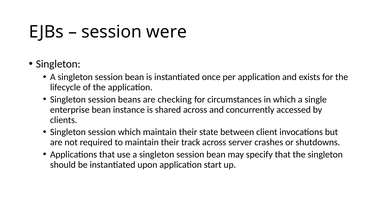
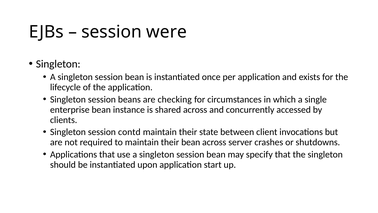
session which: which -> contd
their track: track -> bean
